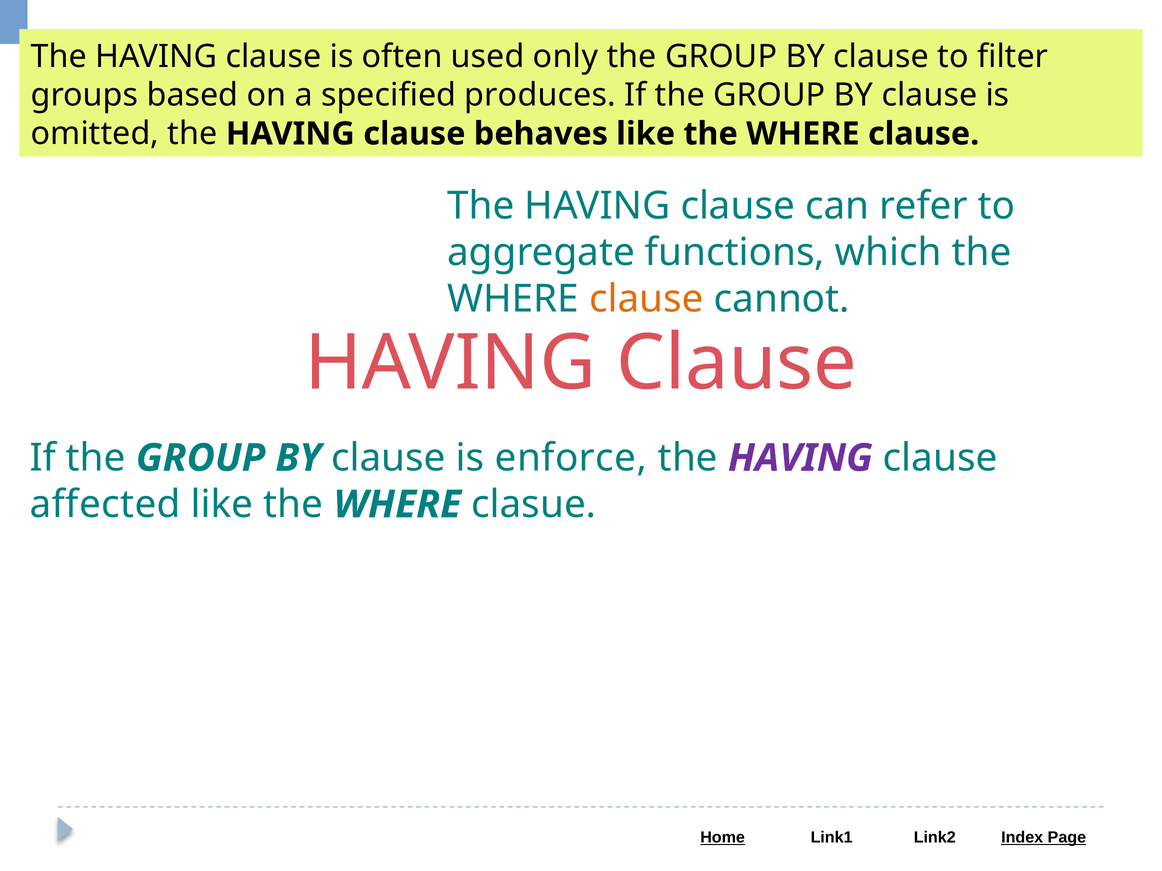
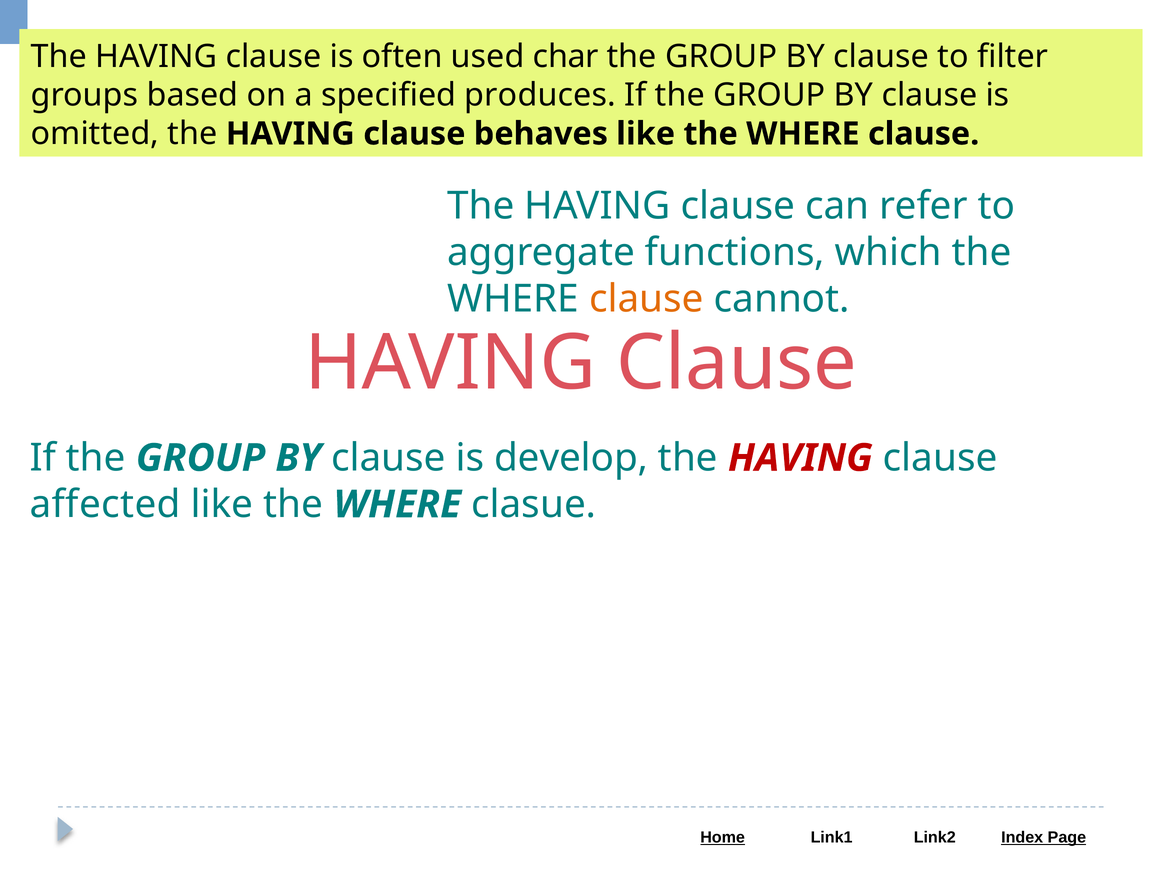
only: only -> char
enforce: enforce -> develop
HAVING at (800, 458) colour: purple -> red
